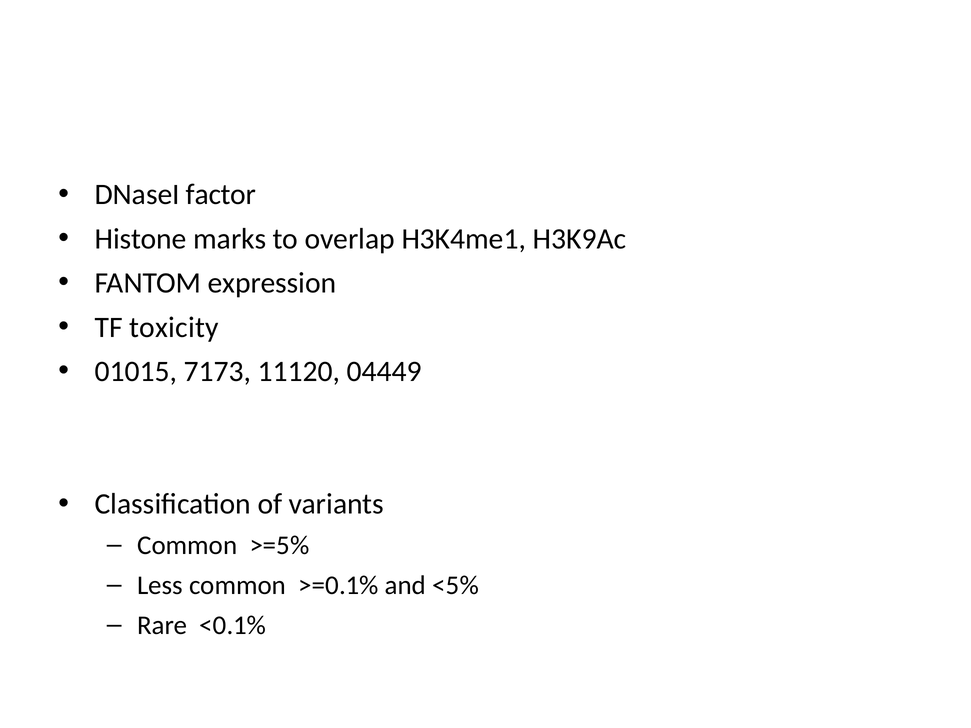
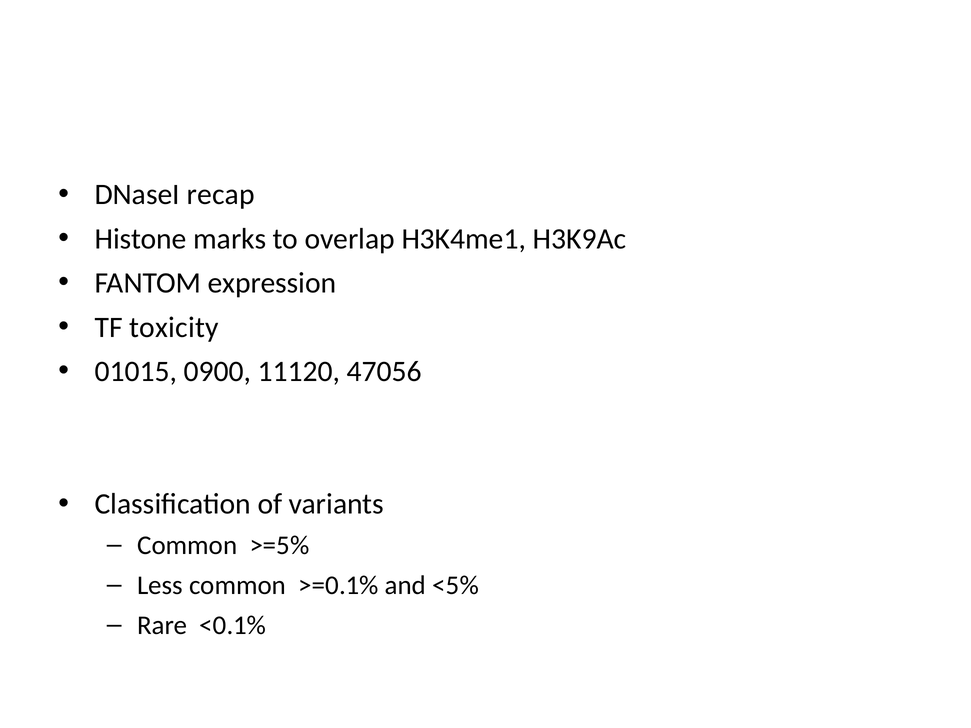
factor: factor -> recap
7173: 7173 -> 0900
04449: 04449 -> 47056
